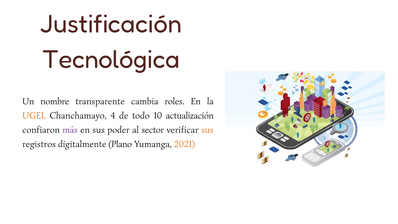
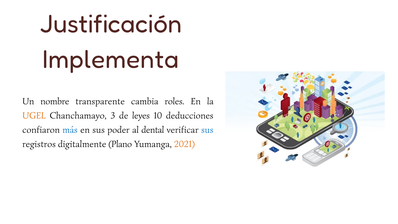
Tecnológica: Tecnológica -> Implementa
4: 4 -> 3
todo: todo -> leyes
actualización: actualización -> deducciones
más colour: purple -> blue
sector: sector -> dental
sus at (207, 130) colour: orange -> blue
